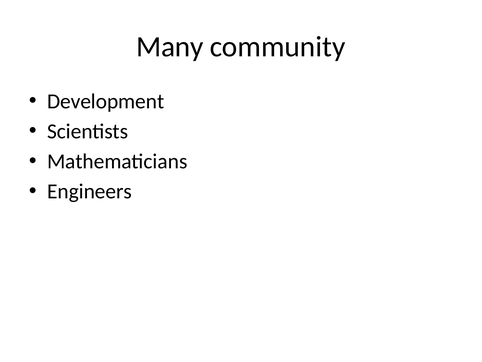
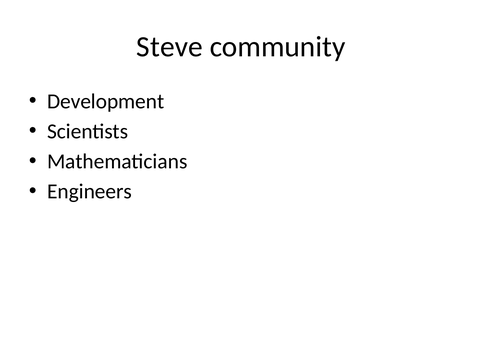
Many: Many -> Steve
